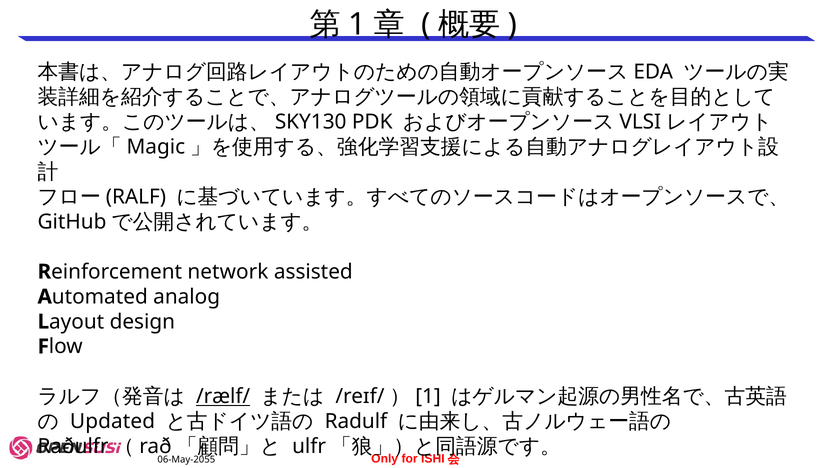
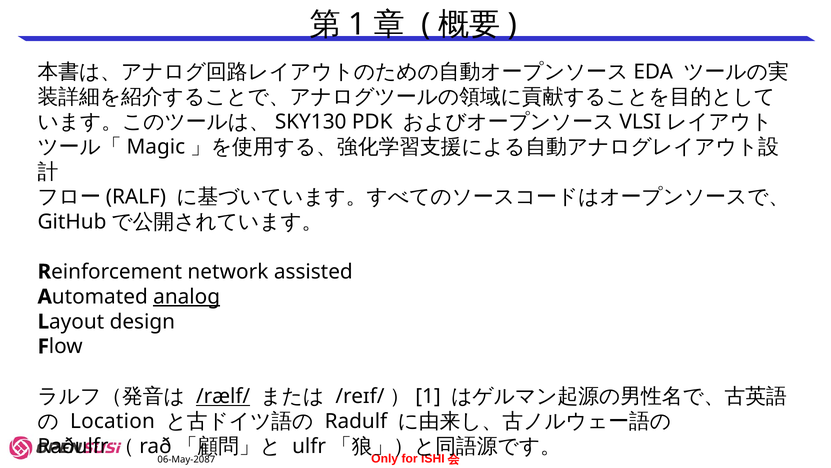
analog underline: none -> present
Updated: Updated -> Location
06-May-2055: 06-May-2055 -> 06-May-2087
